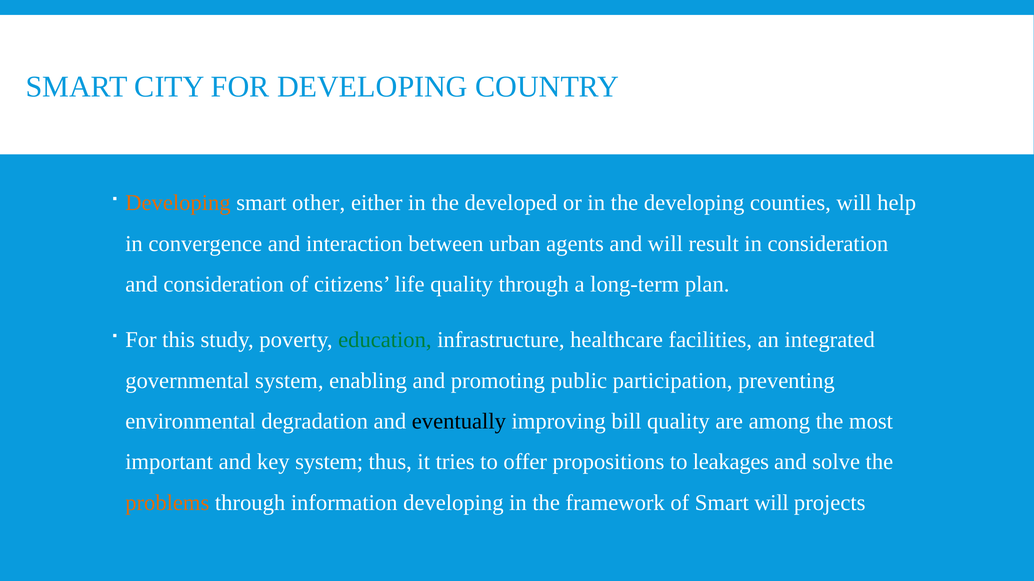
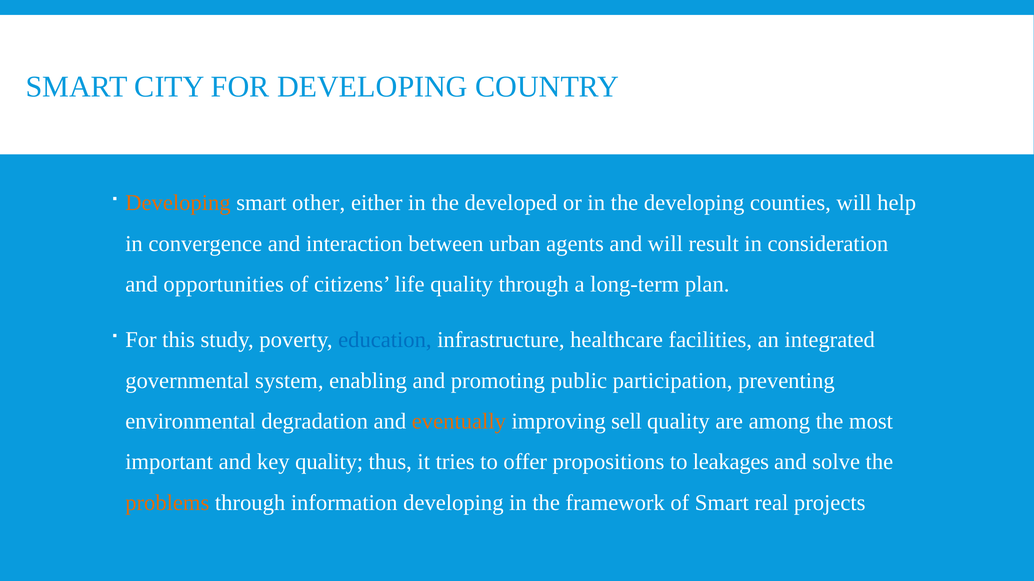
and consideration: consideration -> opportunities
education colour: green -> blue
eventually colour: black -> orange
bill: bill -> sell
key system: system -> quality
Smart will: will -> real
